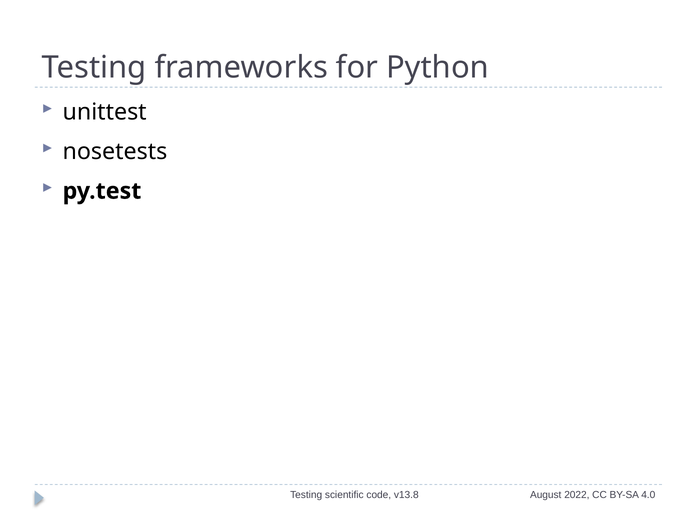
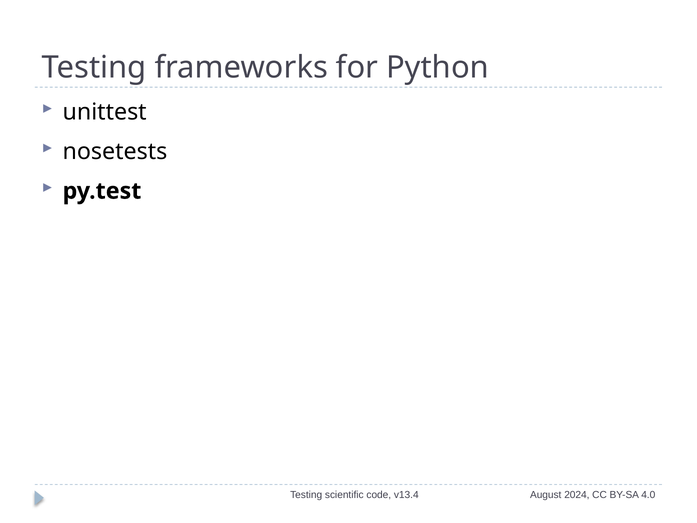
v13.8: v13.8 -> v13.4
2022: 2022 -> 2024
